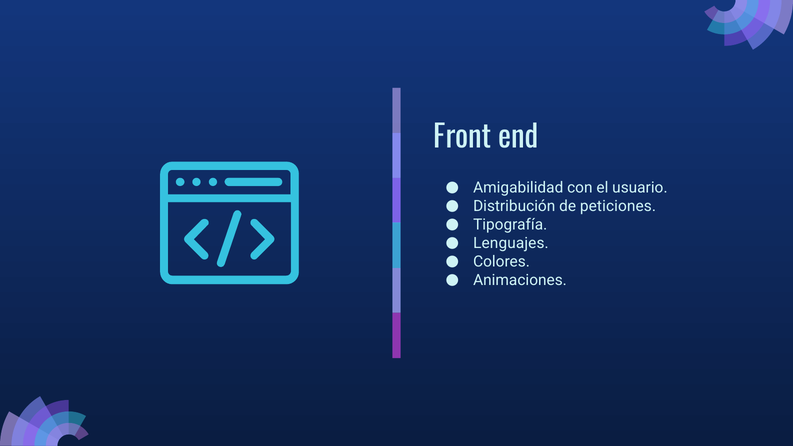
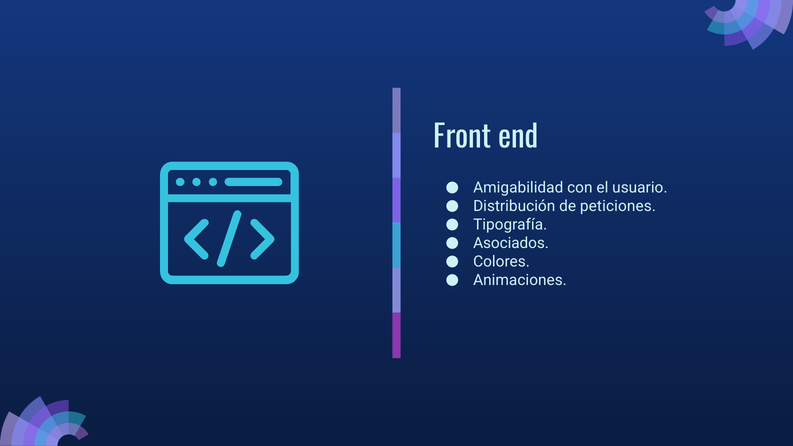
Lenguajes: Lenguajes -> Asociados
